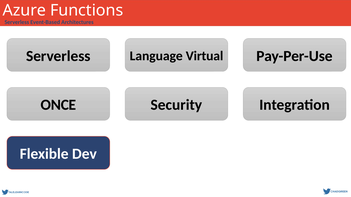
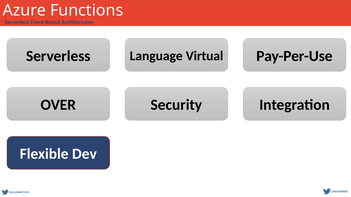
ONCE: ONCE -> OVER
